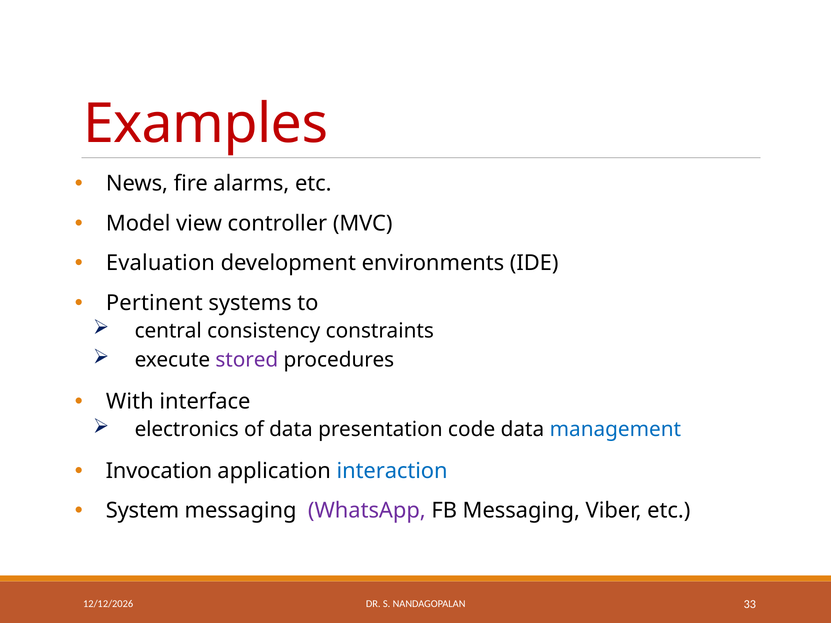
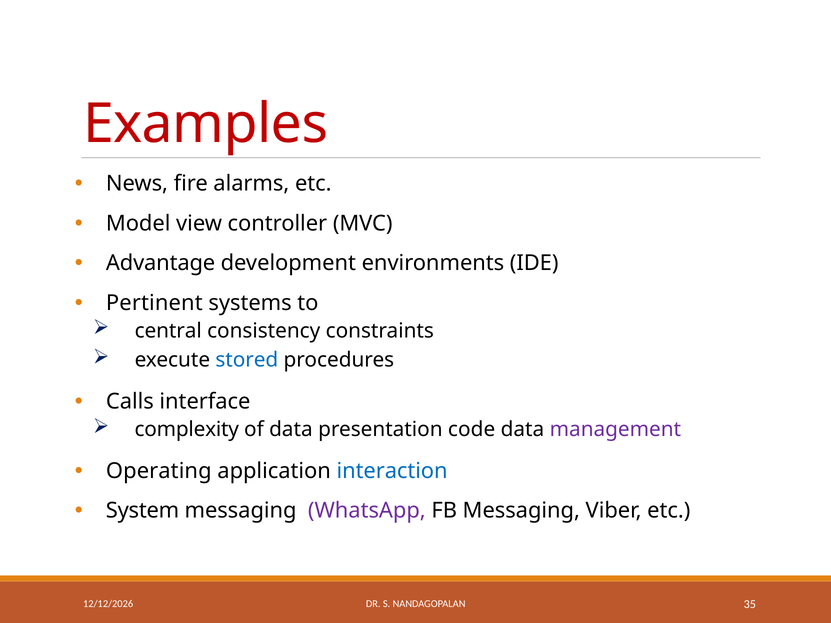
Evaluation: Evaluation -> Advantage
stored colour: purple -> blue
With: With -> Calls
electronics: electronics -> complexity
management colour: blue -> purple
Invocation: Invocation -> Operating
33: 33 -> 35
